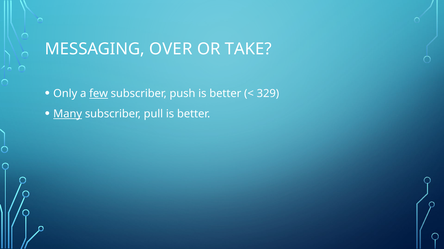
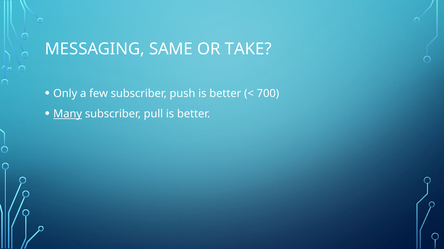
OVER: OVER -> SAME
few underline: present -> none
329: 329 -> 700
